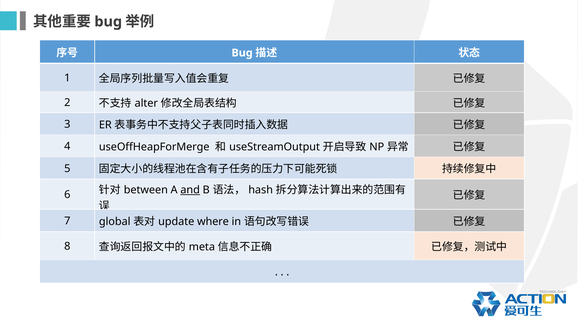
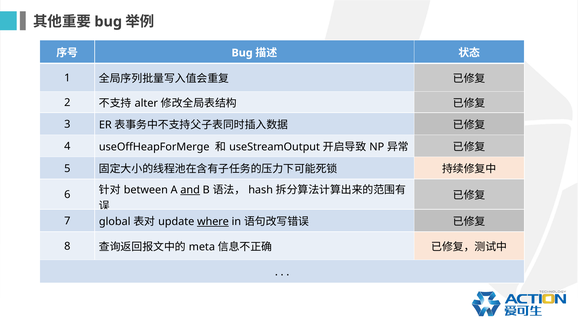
where underline: none -> present
